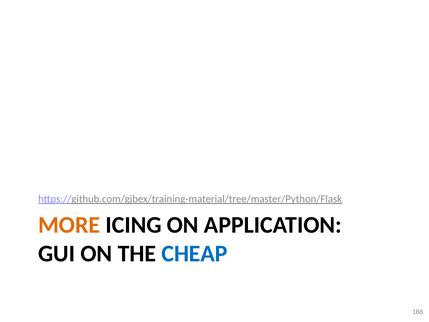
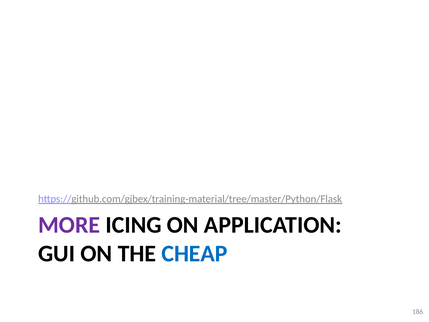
MORE colour: orange -> purple
